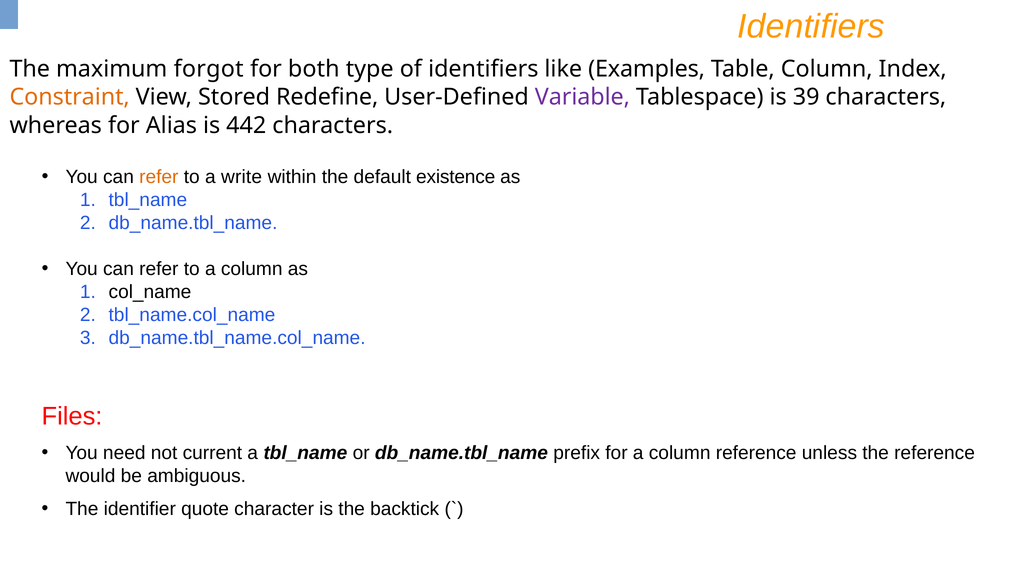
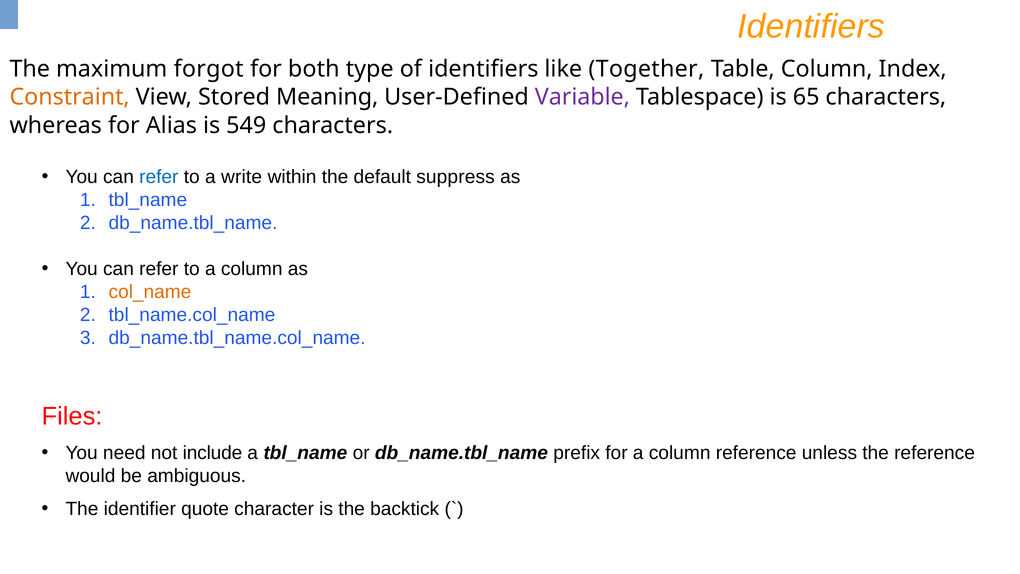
Examples: Examples -> Together
Redefine: Redefine -> Meaning
39: 39 -> 65
442: 442 -> 549
refer at (159, 177) colour: orange -> blue
existence: existence -> suppress
col_name colour: black -> orange
current: current -> include
